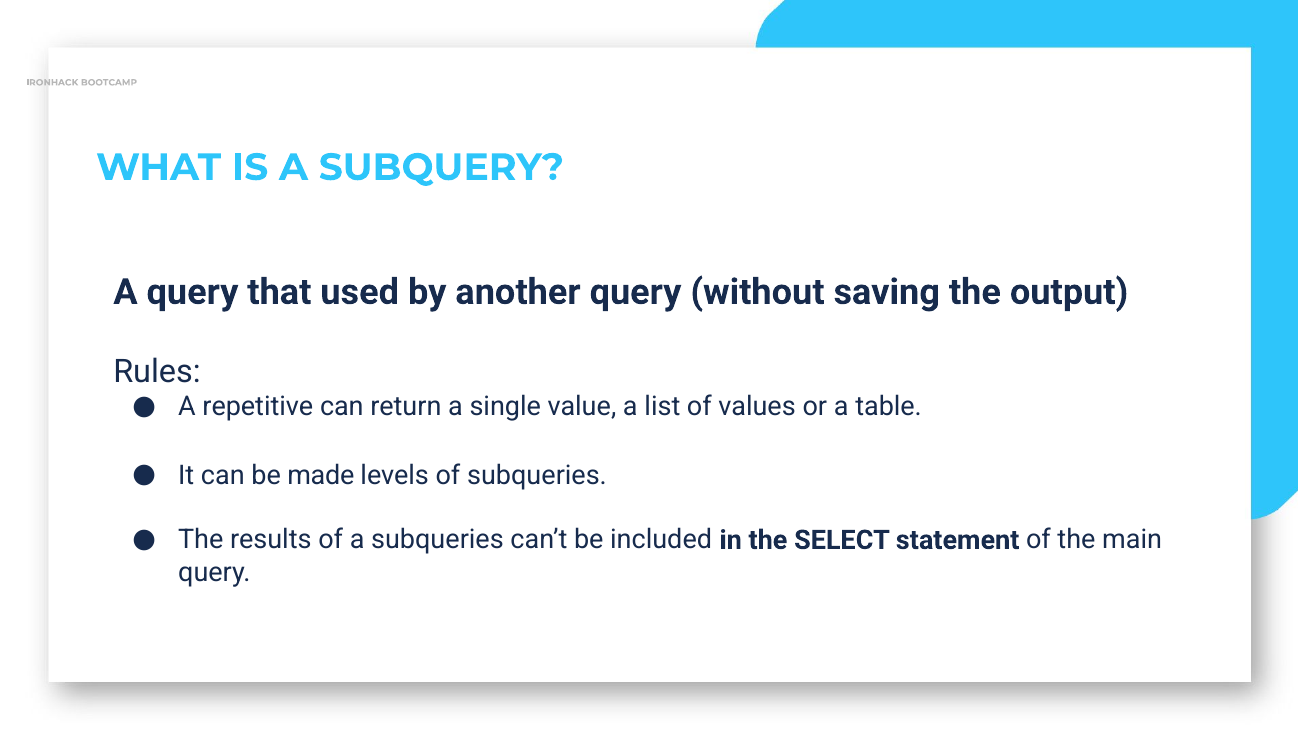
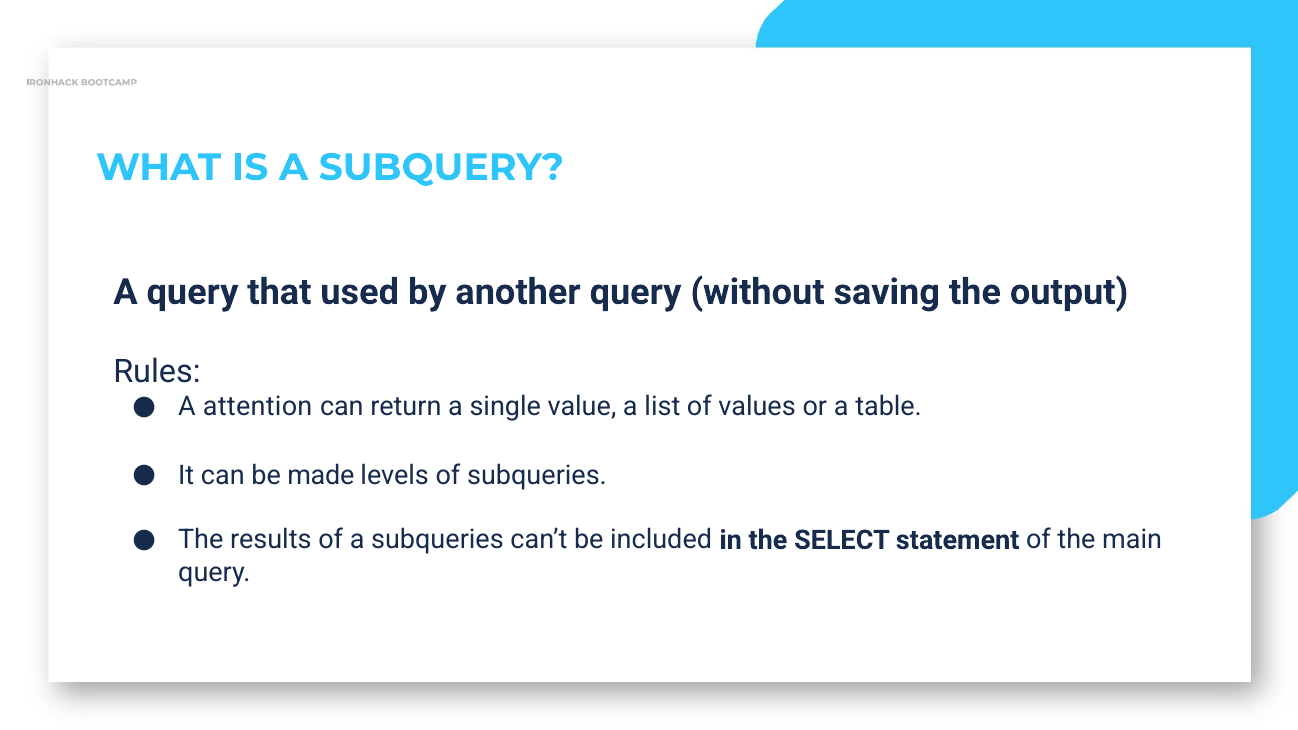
repetitive: repetitive -> attention
